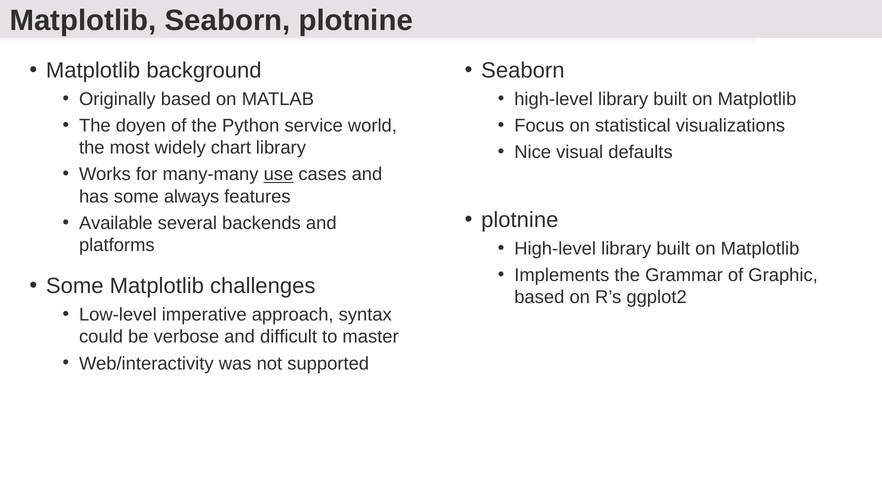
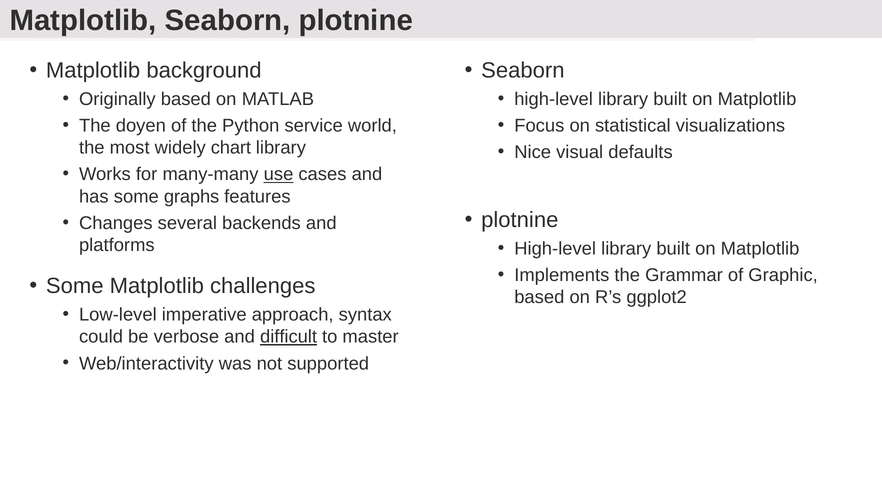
always: always -> graphs
Available: Available -> Changes
difficult underline: none -> present
